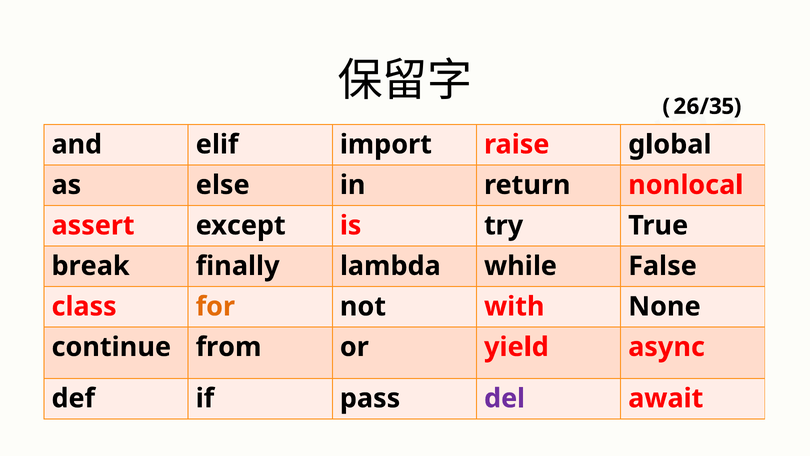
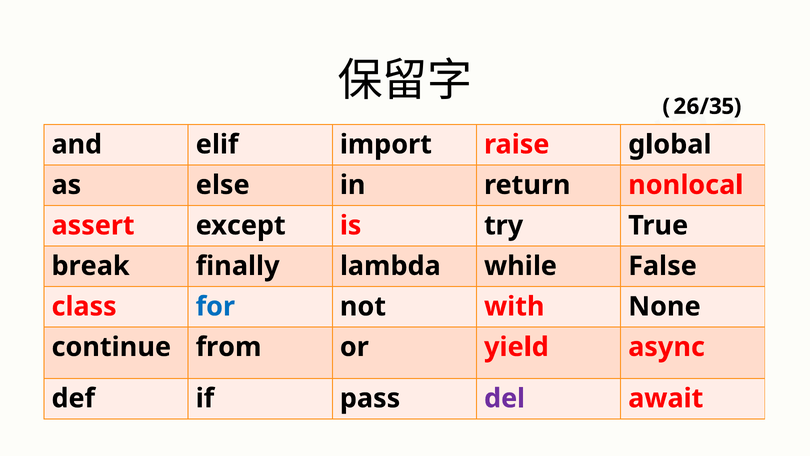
for colour: orange -> blue
